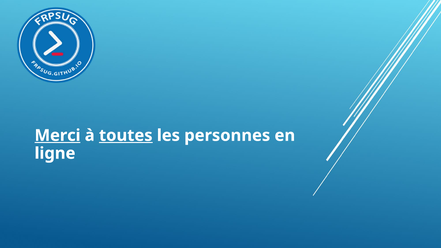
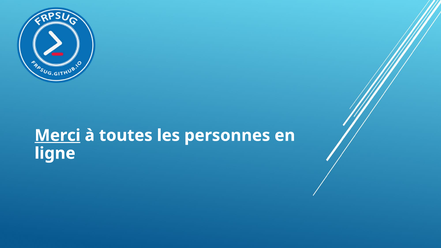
toutes underline: present -> none
